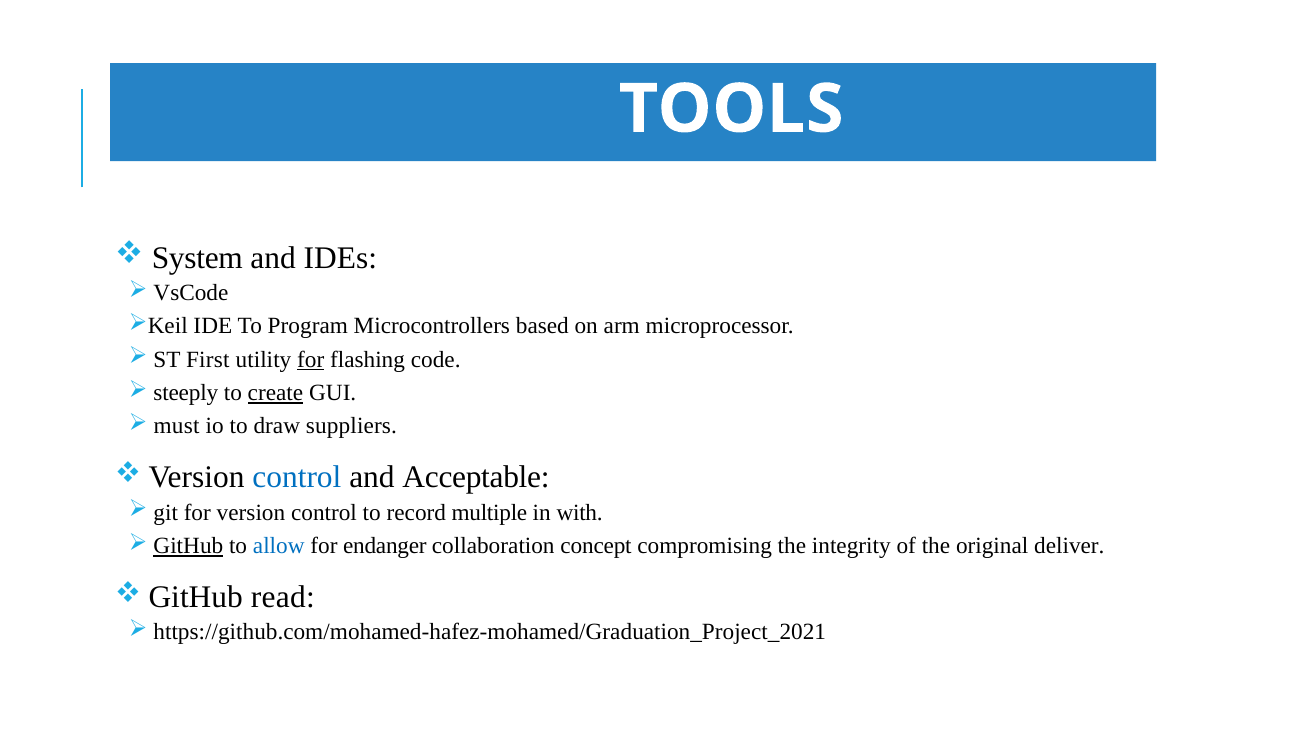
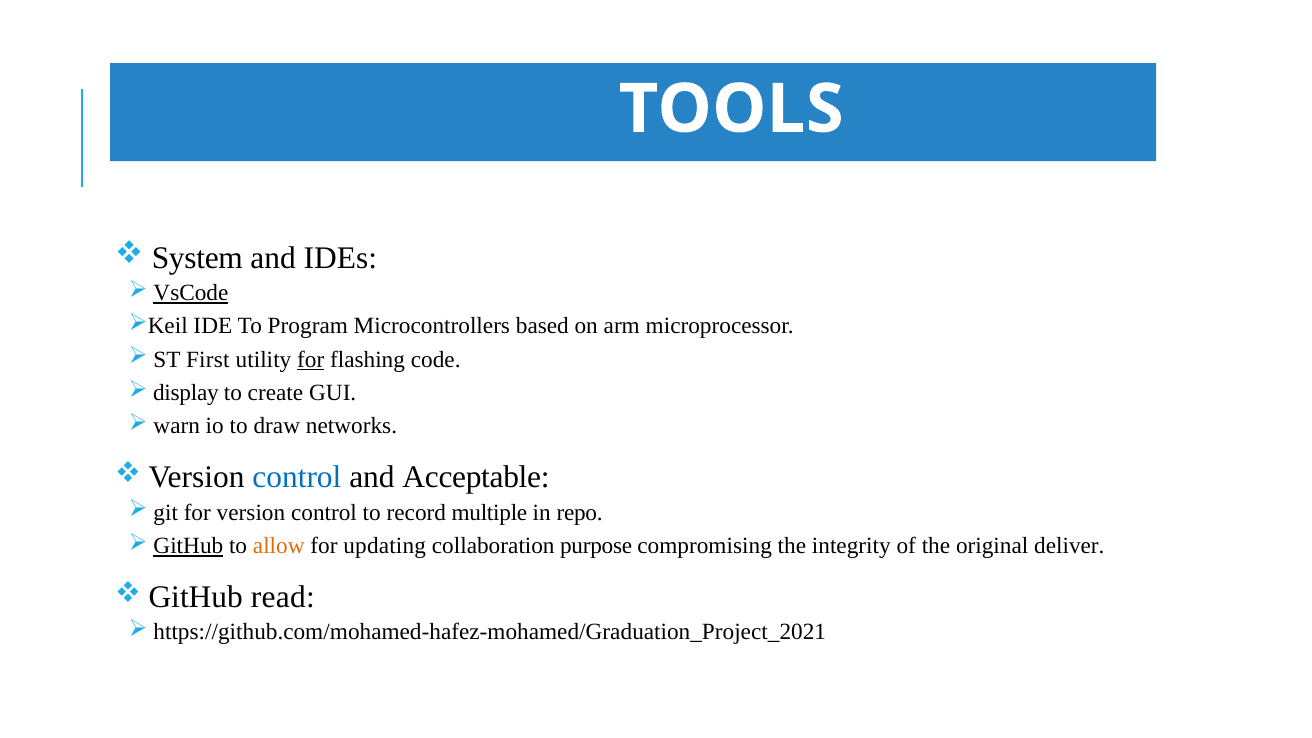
VsCode underline: none -> present
steeply: steeply -> display
create underline: present -> none
must: must -> warn
suppliers: suppliers -> networks
with: with -> repo
allow colour: blue -> orange
endanger: endanger -> updating
concept: concept -> purpose
